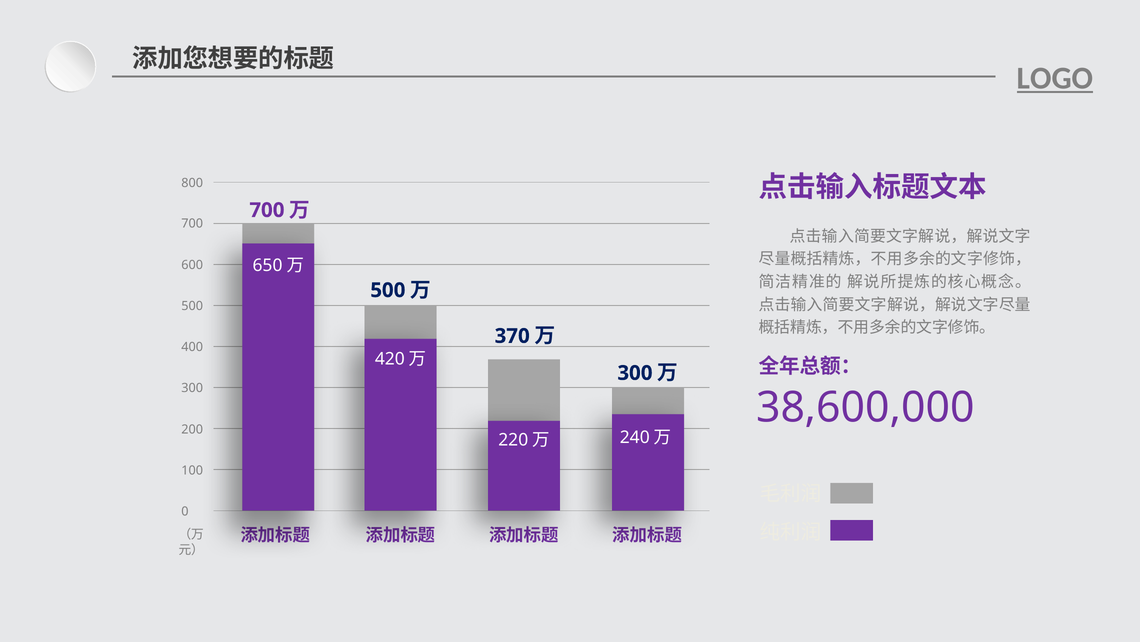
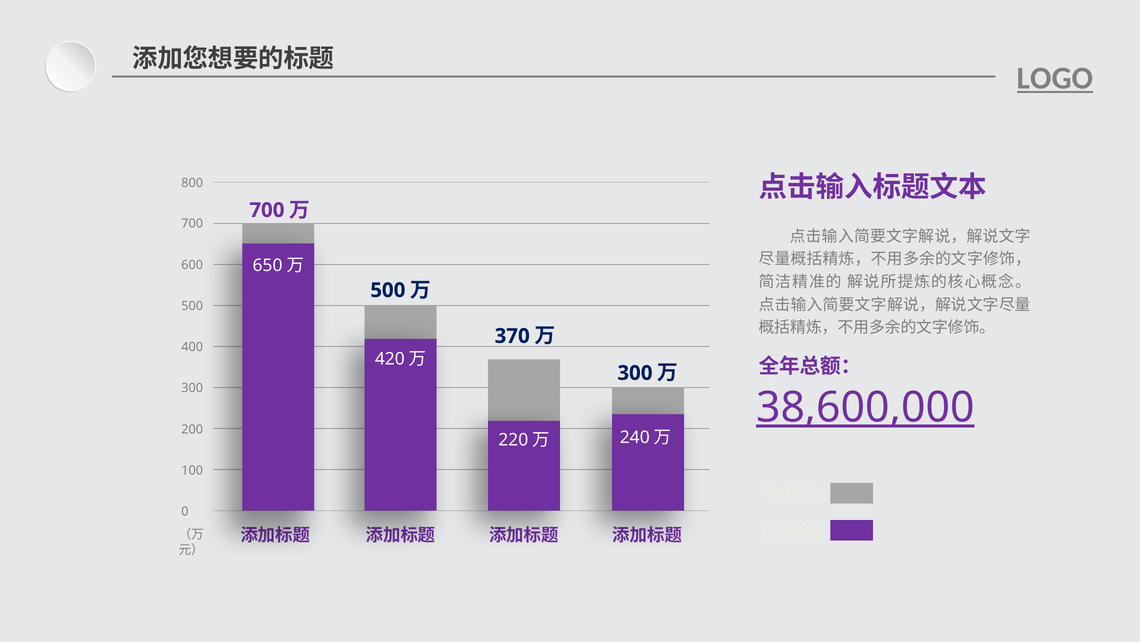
38,600,000 underline: none -> present
